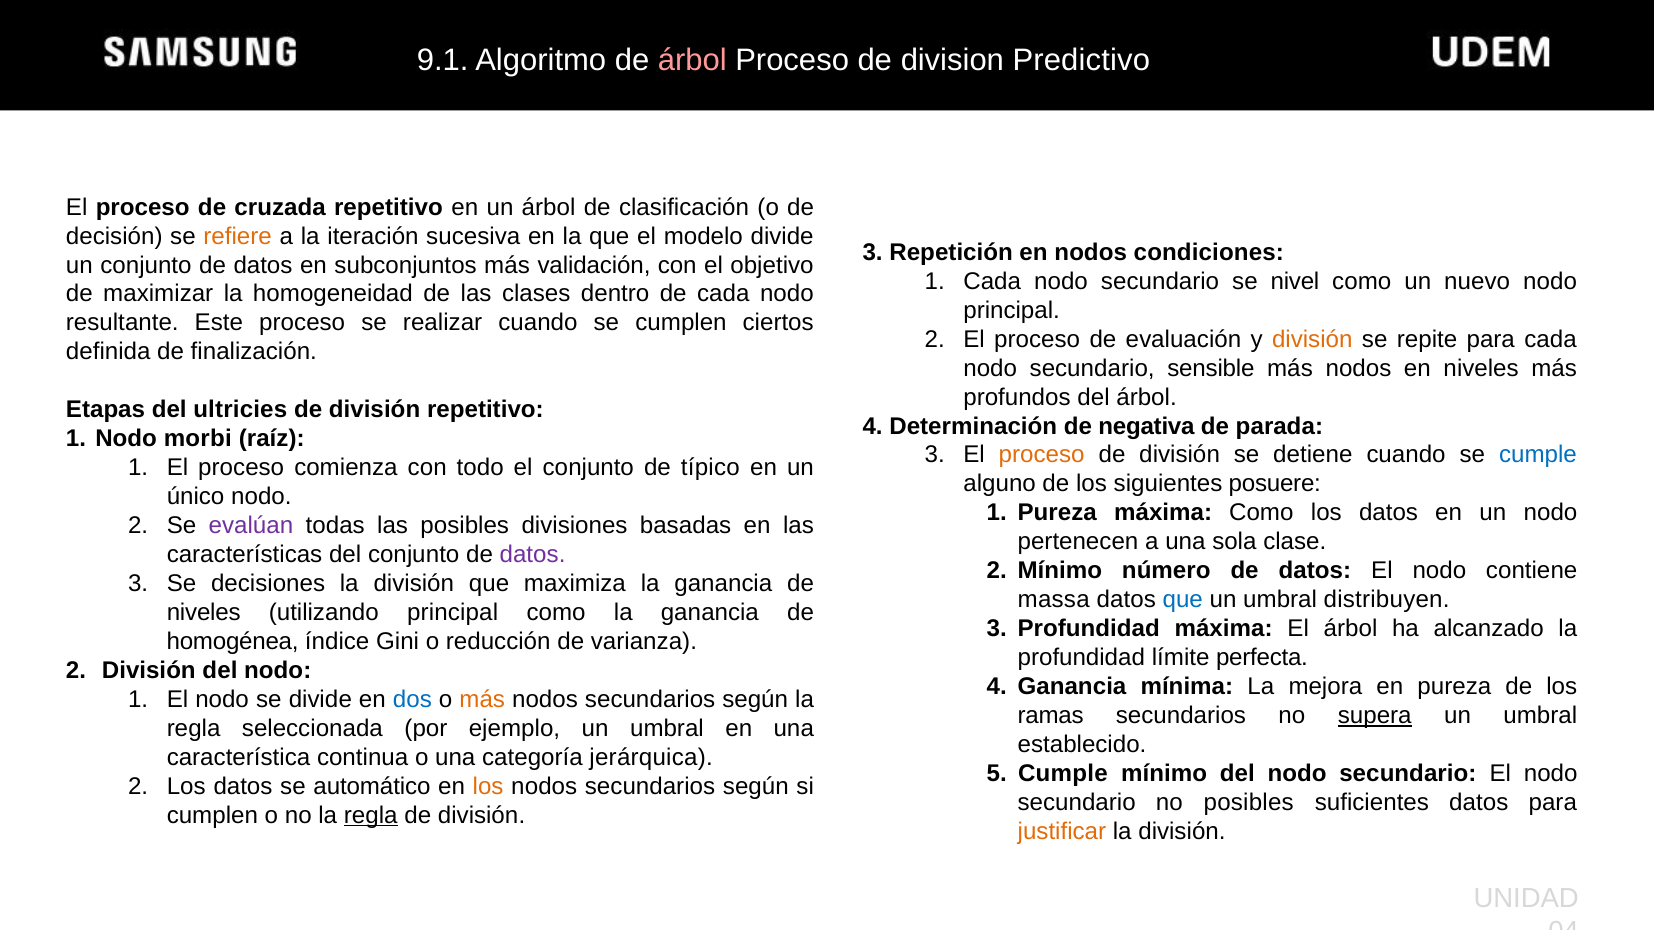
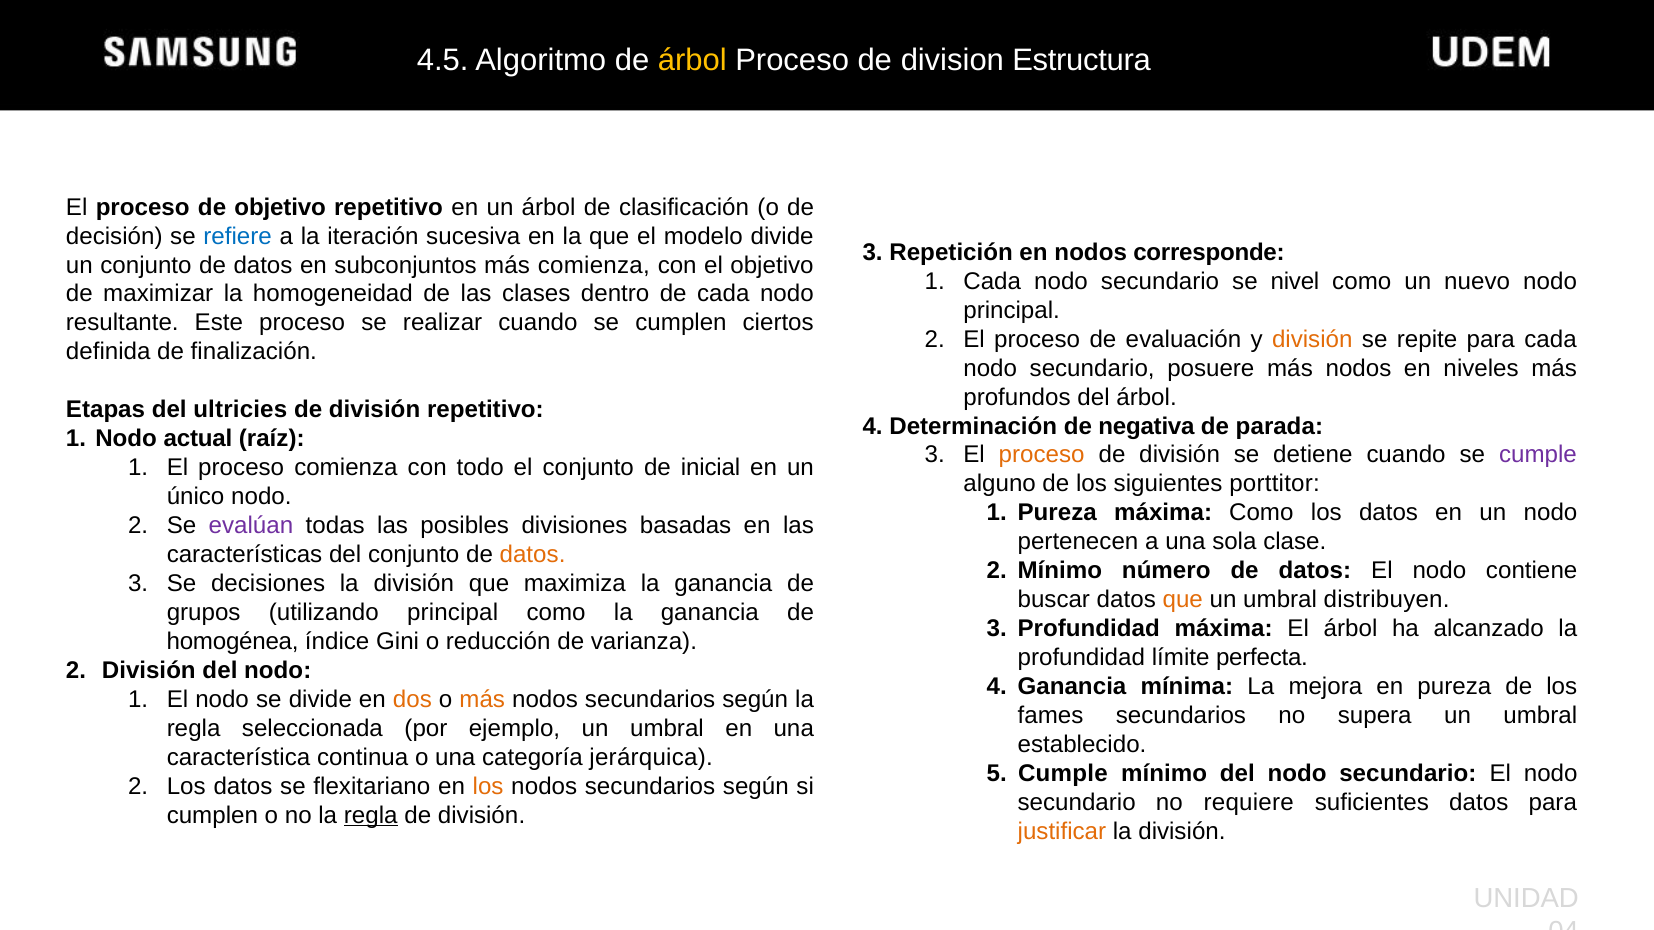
9.1: 9.1 -> 4.5
árbol at (692, 61) colour: pink -> yellow
Predictivo: Predictivo -> Estructura
de cruzada: cruzada -> objetivo
refiere colour: orange -> blue
condiciones: condiciones -> corresponde
más validación: validación -> comienza
sensible: sensible -> posuere
morbi: morbi -> actual
cumple at (1538, 455) colour: blue -> purple
típico: típico -> inicial
posuere: posuere -> porttitor
datos at (532, 555) colour: purple -> orange
massa: massa -> buscar
que at (1183, 600) colour: blue -> orange
niveles at (204, 613): niveles -> grupos
dos colour: blue -> orange
ramas: ramas -> fames
supera underline: present -> none
automático: automático -> flexitariano
no posibles: posibles -> requiere
